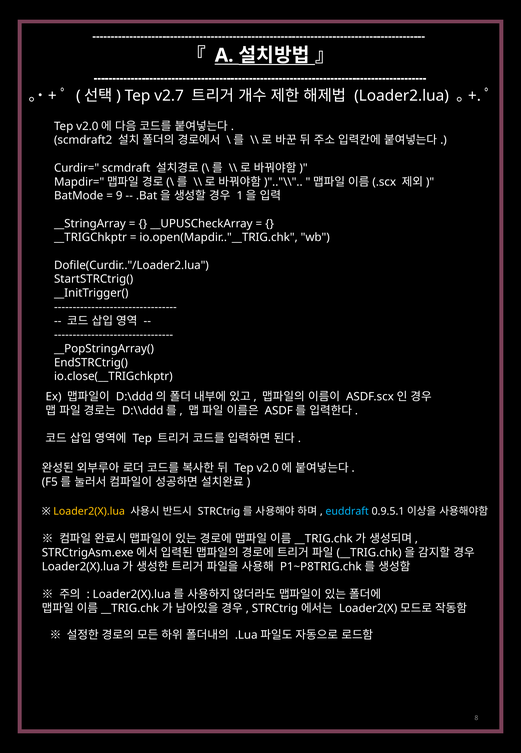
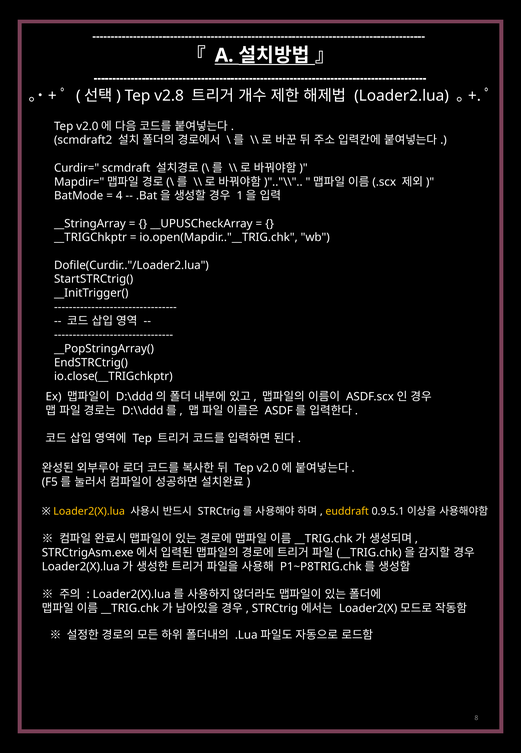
v2.7: v2.7 -> v2.8
9: 9 -> 4
euddraft colour: light blue -> yellow
